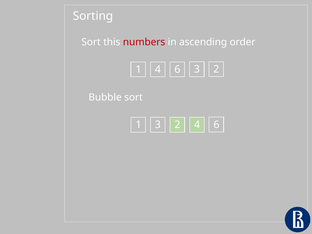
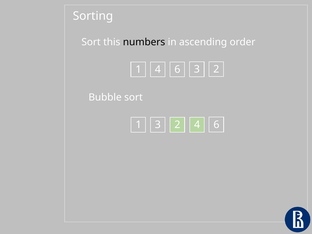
numbers colour: red -> black
